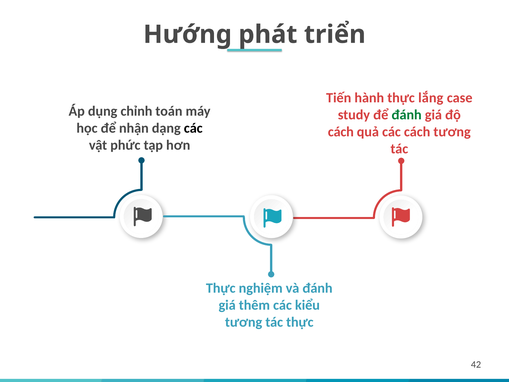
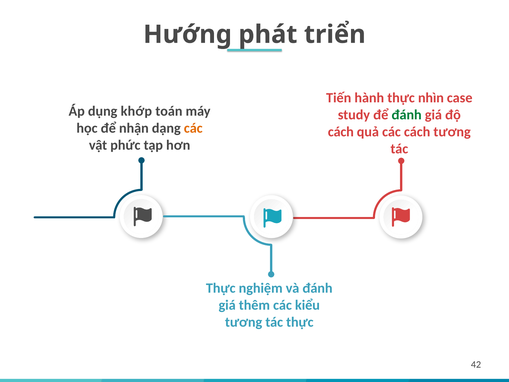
lắng: lắng -> nhìn
chỉnh: chỉnh -> khớp
các at (193, 128) colour: black -> orange
